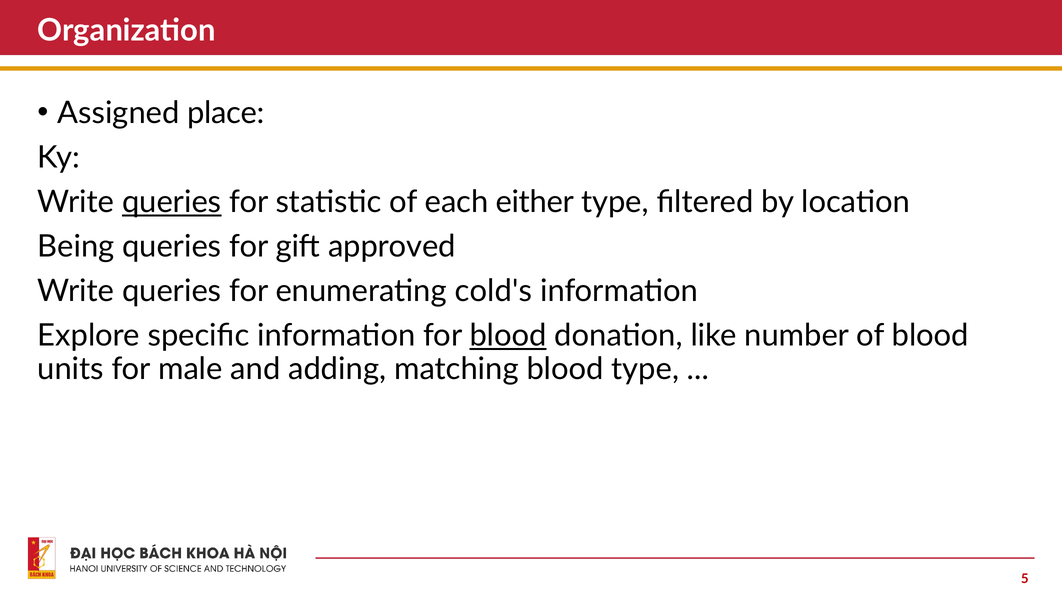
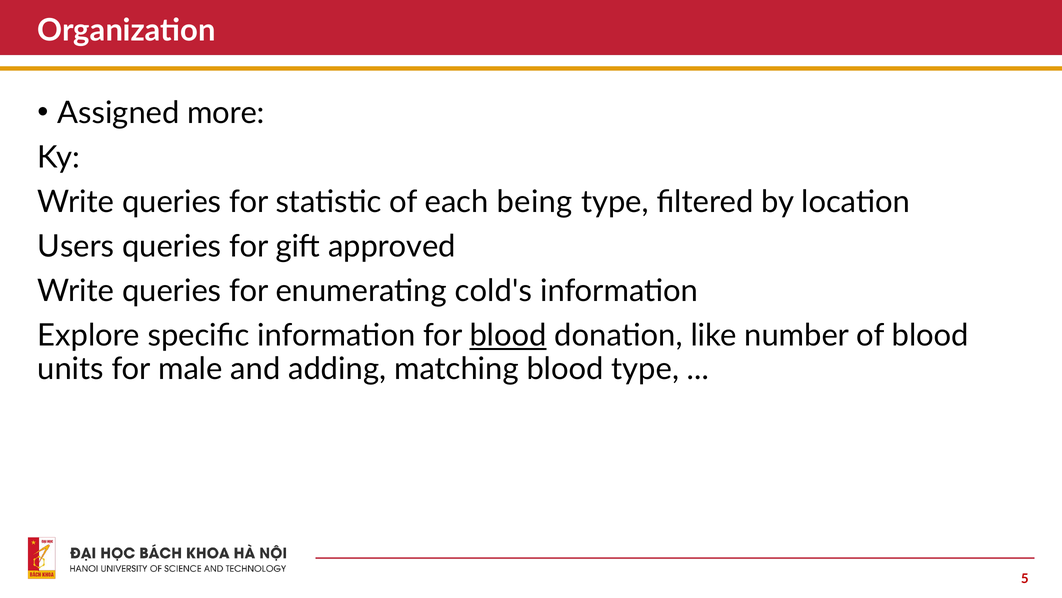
place: place -> more
queries at (172, 202) underline: present -> none
either: either -> being
Being: Being -> Users
